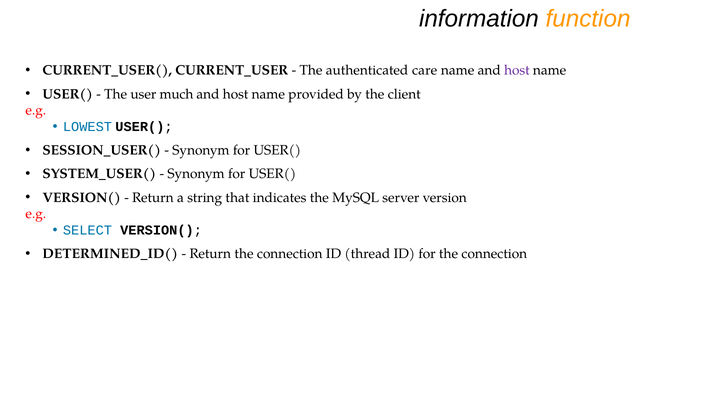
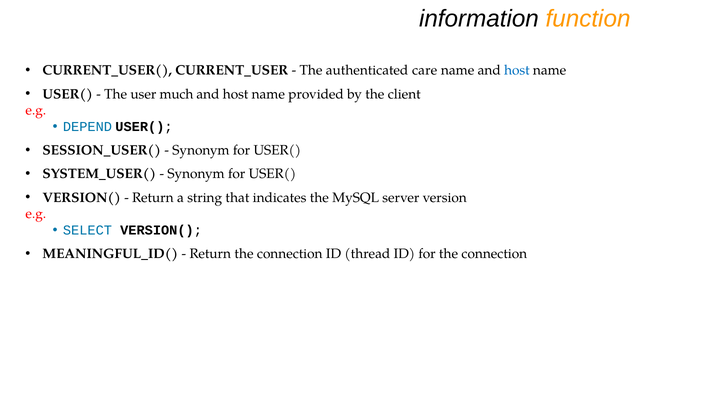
host at (517, 70) colour: purple -> blue
LOWEST: LOWEST -> DEPEND
DETERMINED_ID(: DETERMINED_ID( -> MEANINGFUL_ID(
